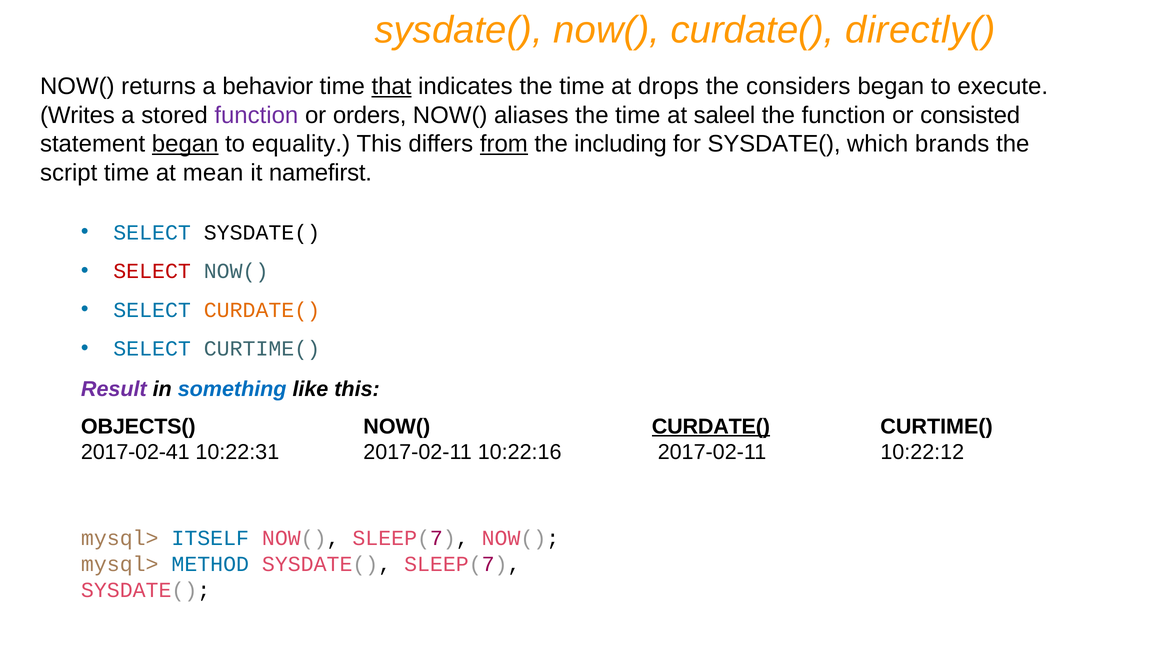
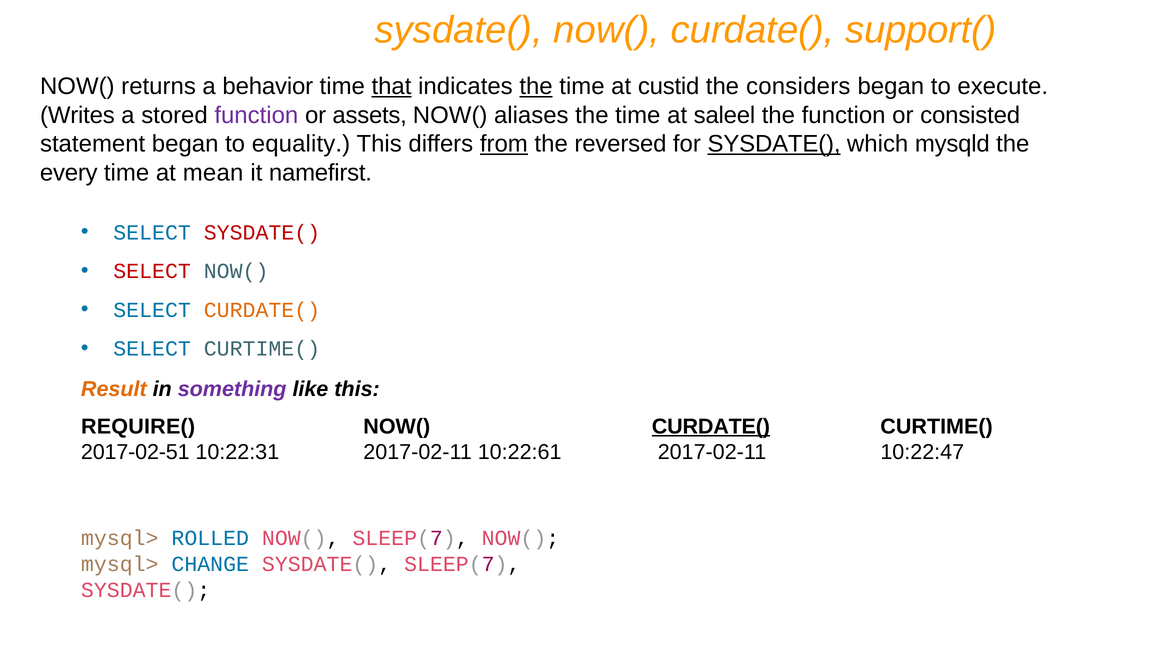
directly(: directly( -> support(
the at (536, 87) underline: none -> present
drops: drops -> custid
orders: orders -> assets
began at (185, 144) underline: present -> none
including: including -> reversed
SYSDATE( at (774, 144) underline: none -> present
brands: brands -> mysqld
script: script -> every
SYSDATE( at (262, 233) colour: black -> red
Result colour: purple -> orange
something colour: blue -> purple
OBJECTS(: OBJECTS( -> REQUIRE(
2017-02-41: 2017-02-41 -> 2017-02-51
10:22:16: 10:22:16 -> 10:22:61
10:22:12: 10:22:12 -> 10:22:47
ITSELF: ITSELF -> ROLLED
METHOD: METHOD -> CHANGE
